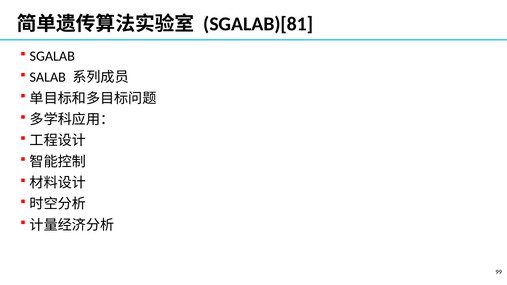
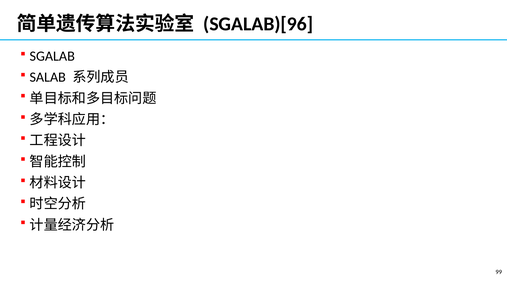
SGALAB)[81: SGALAB)[81 -> SGALAB)[96
